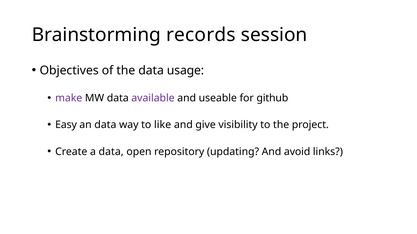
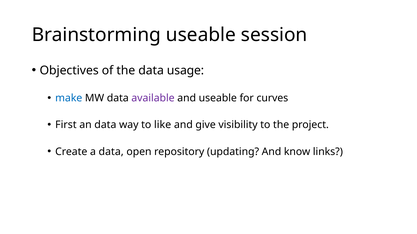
Brainstorming records: records -> useable
make colour: purple -> blue
github: github -> curves
Easy: Easy -> First
avoid: avoid -> know
